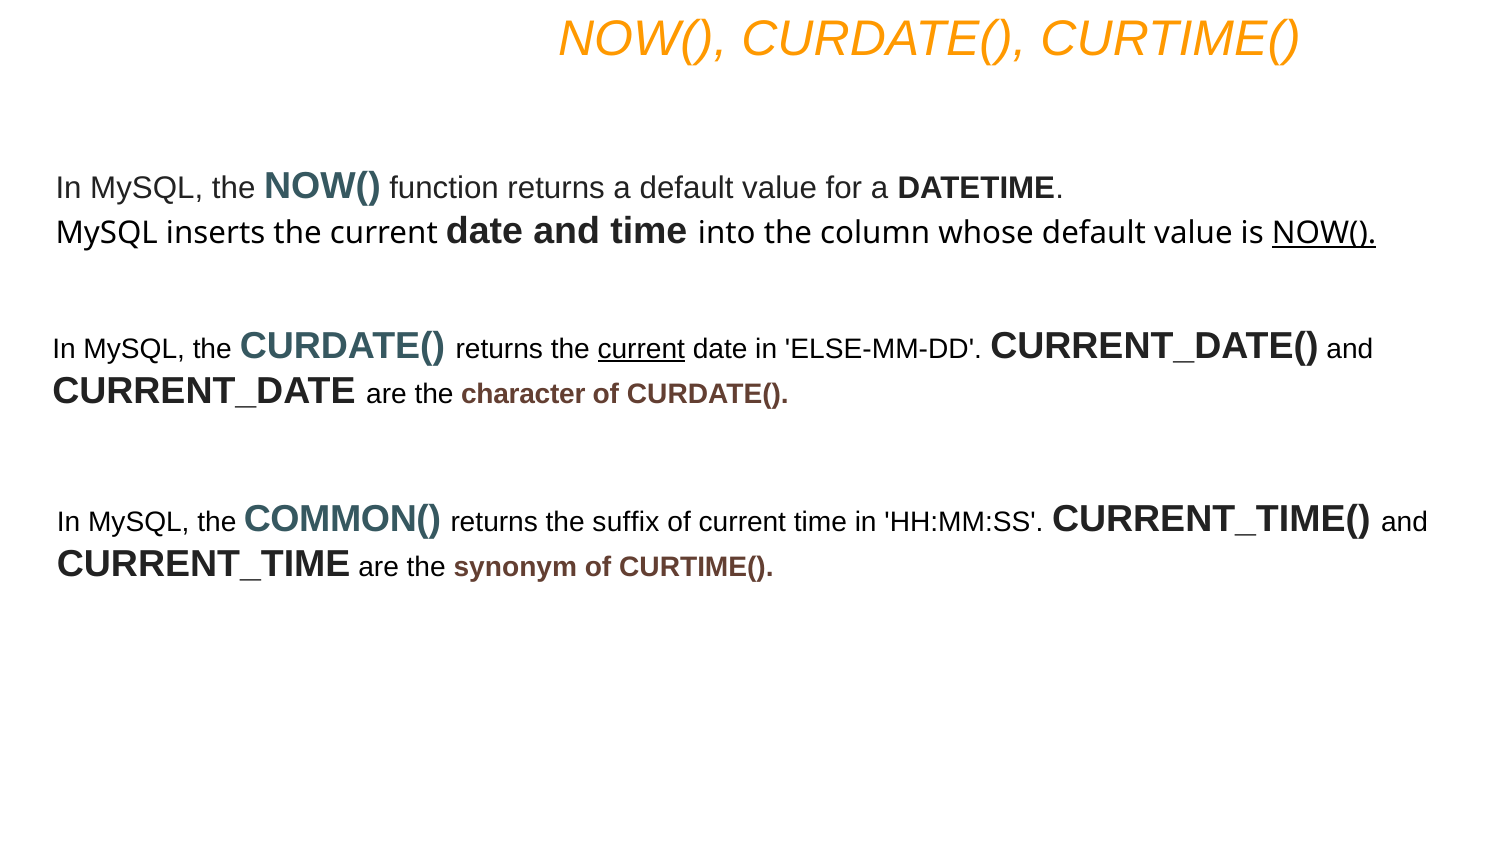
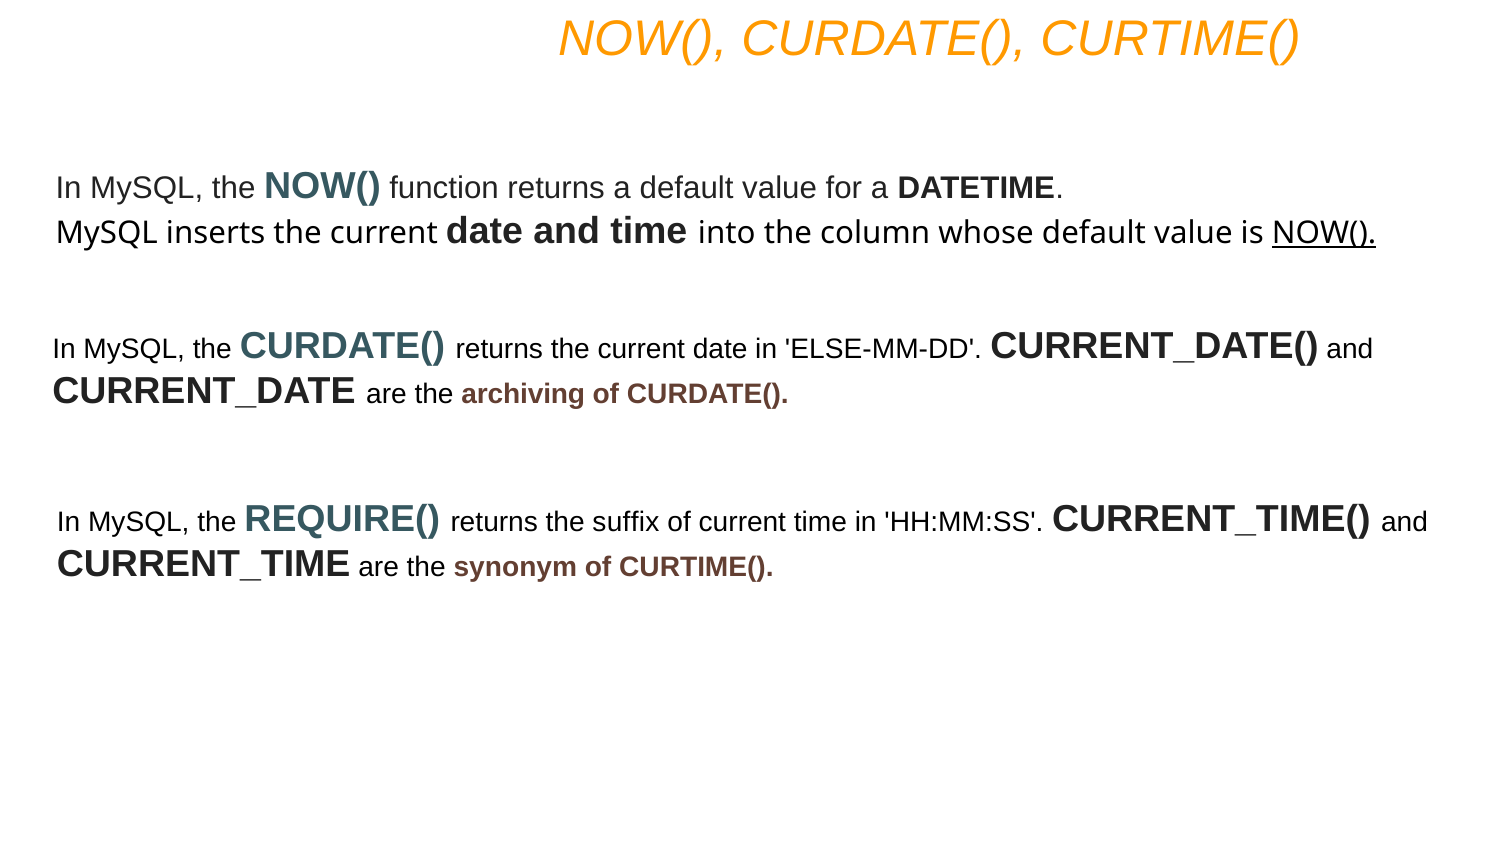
current at (641, 349) underline: present -> none
character: character -> archiving
COMMON(: COMMON( -> REQUIRE(
